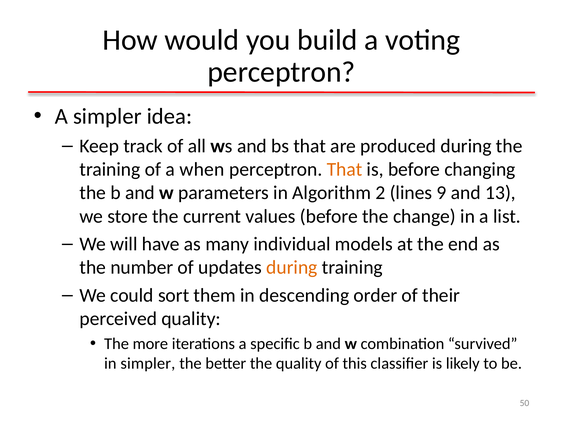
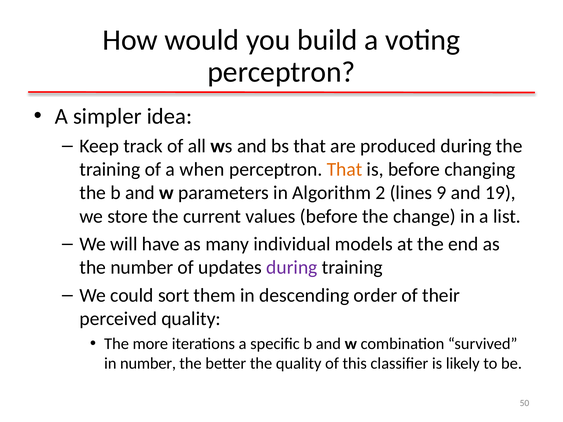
13: 13 -> 19
during at (292, 268) colour: orange -> purple
in simpler: simpler -> number
